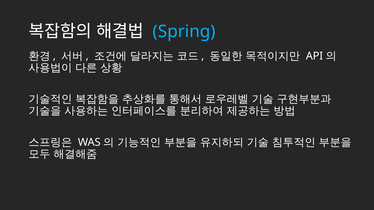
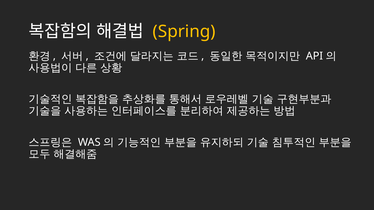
Spring colour: light blue -> yellow
